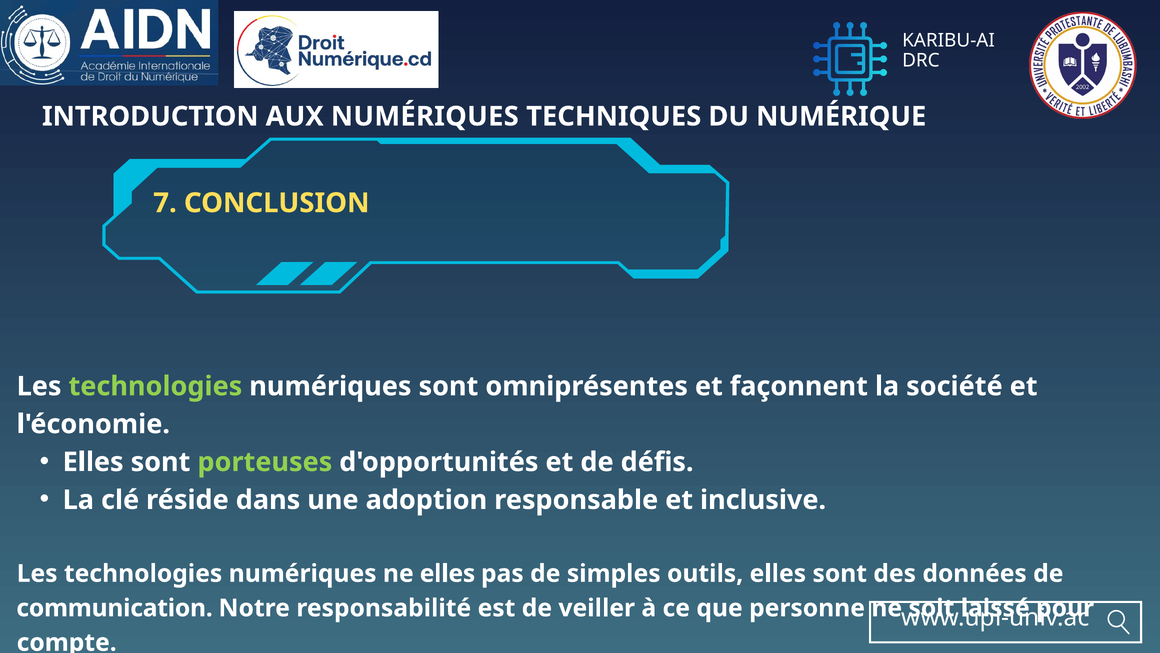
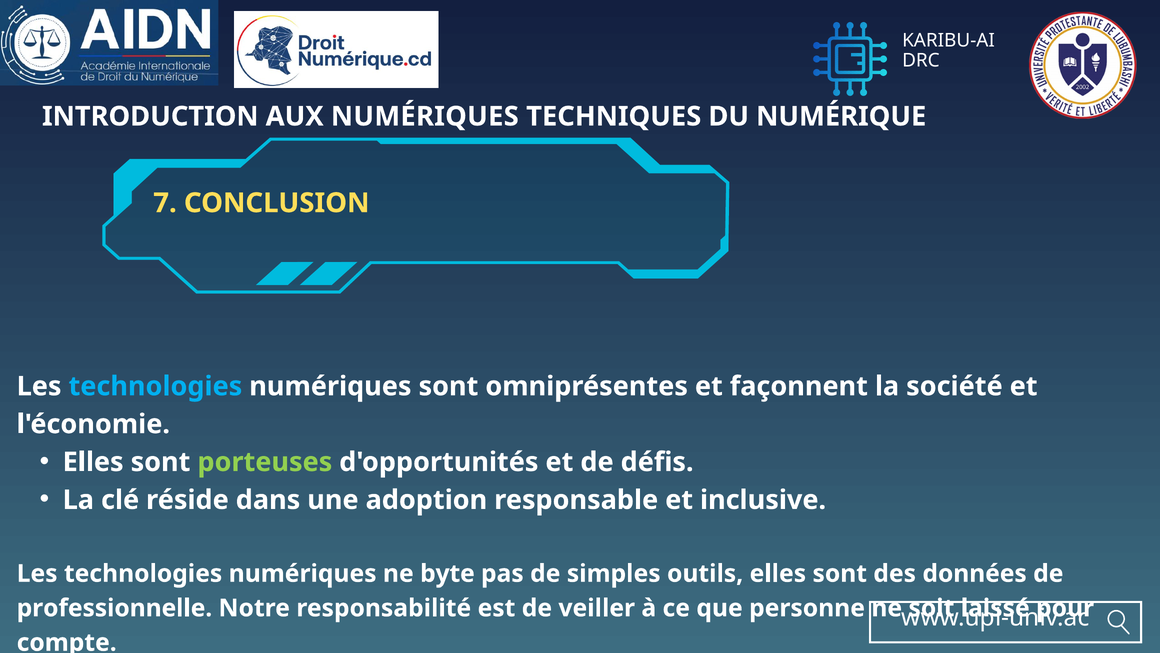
technologies at (155, 386) colour: light green -> light blue
ne elles: elles -> byte
communication: communication -> professionnelle
